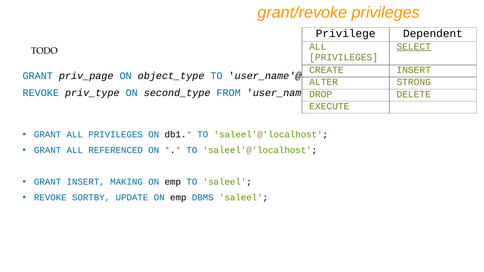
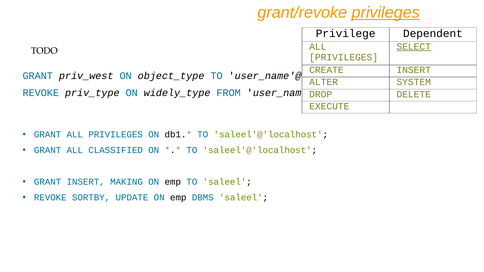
privileges at (386, 13) underline: none -> present
priv_page: priv_page -> priv_west
STRONG: STRONG -> SYSTEM
second_type: second_type -> widely_type
REFERENCED: REFERENCED -> CLASSIFIED
